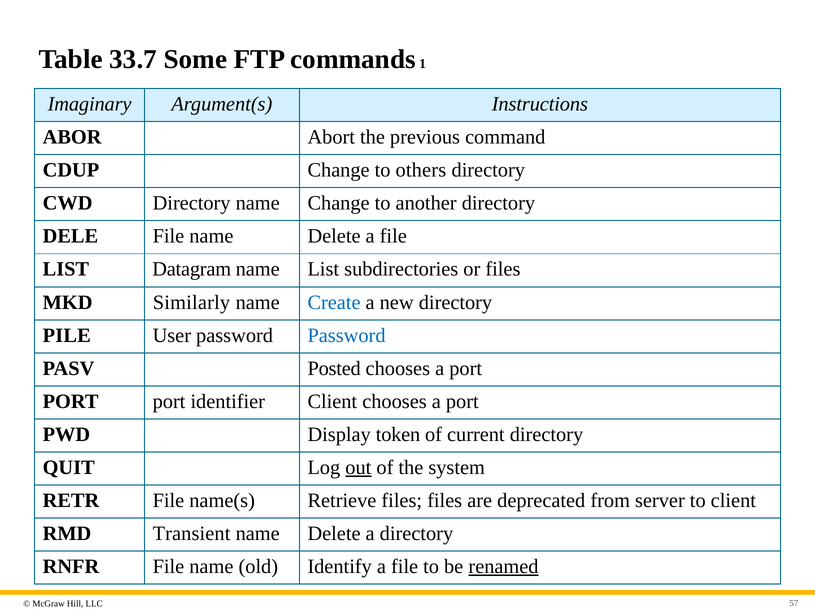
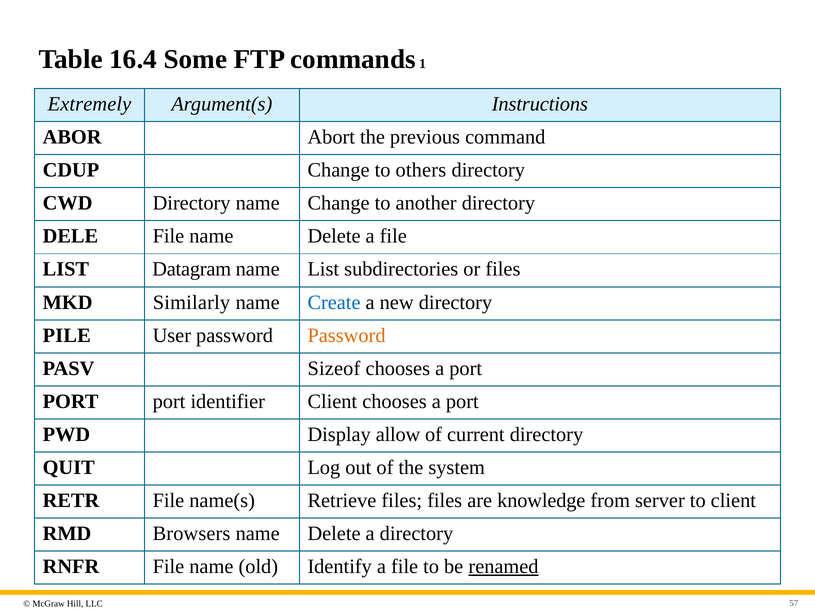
33.7: 33.7 -> 16.4
Imaginary: Imaginary -> Extremely
Password at (347, 335) colour: blue -> orange
Posted: Posted -> Sizeof
token: token -> allow
out underline: present -> none
deprecated: deprecated -> knowledge
Transient: Transient -> Browsers
